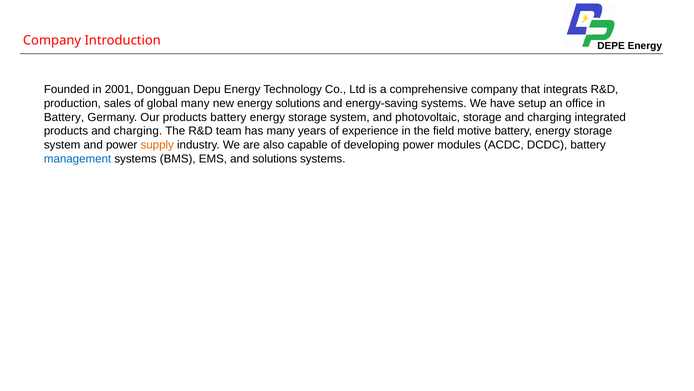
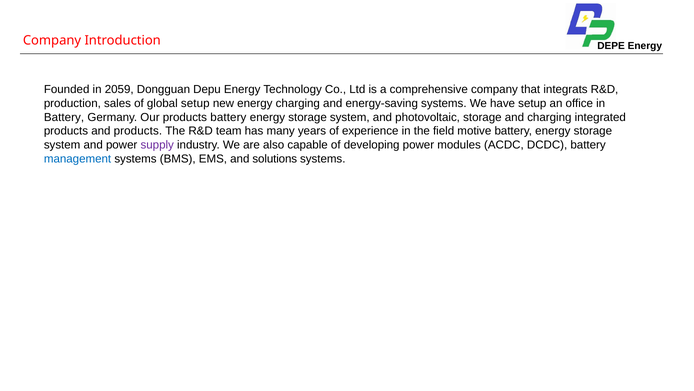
2001: 2001 -> 2059
global many: many -> setup
energy solutions: solutions -> charging
products and charging: charging -> products
supply colour: orange -> purple
